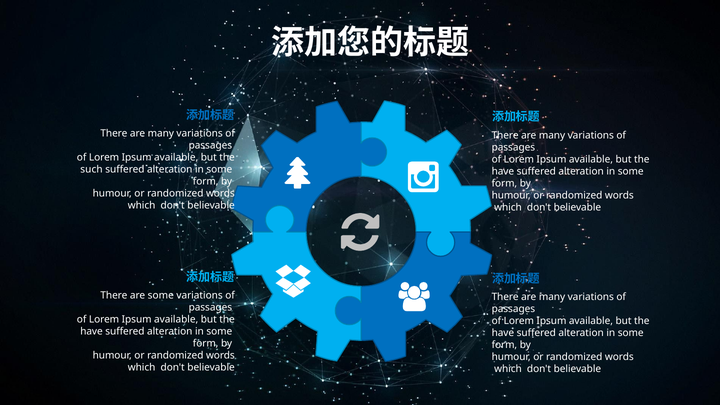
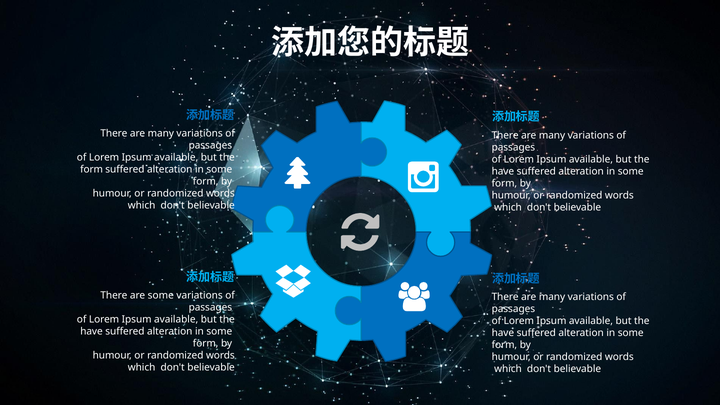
such at (91, 169): such -> form
